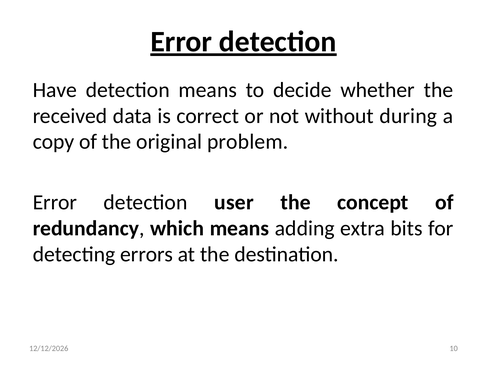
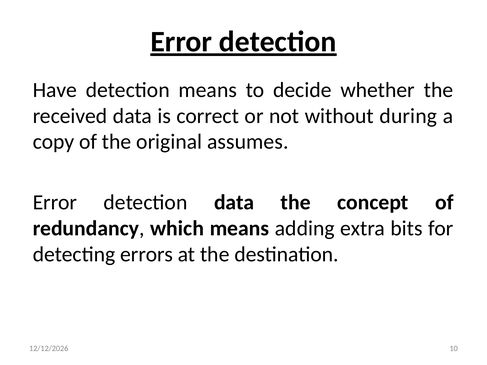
problem: problem -> assumes
detection user: user -> data
